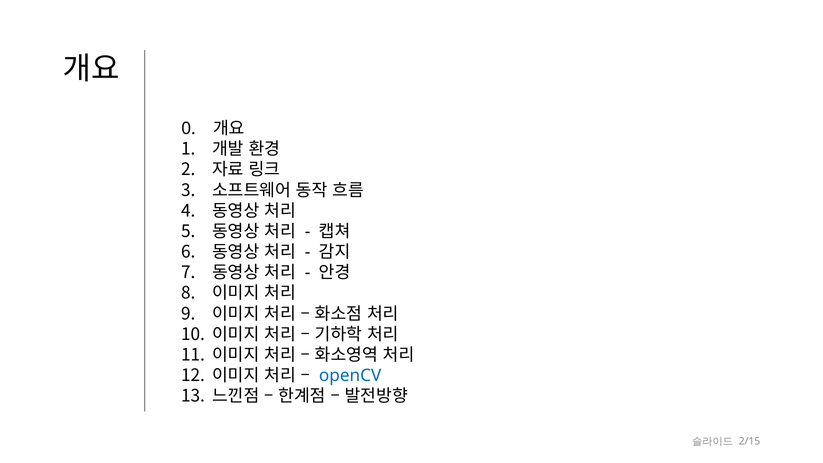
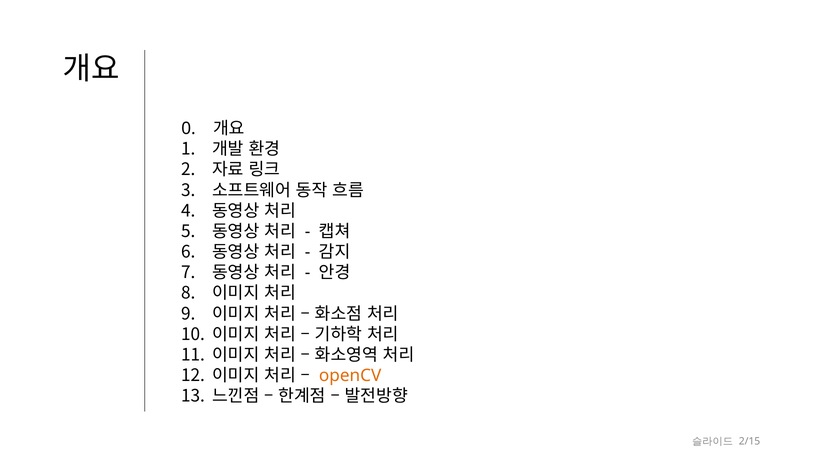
openCV colour: blue -> orange
